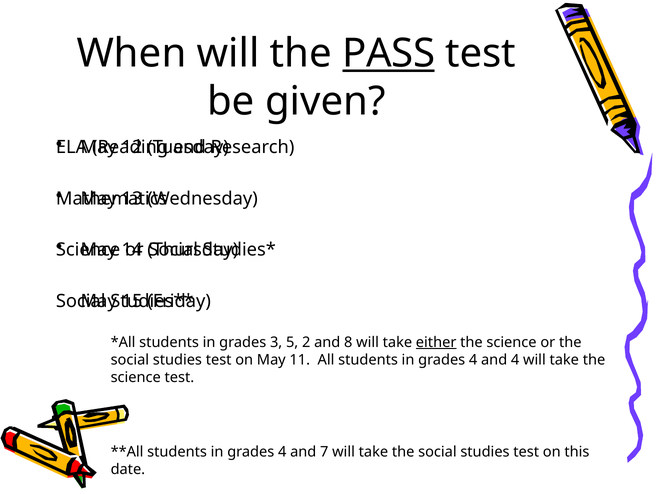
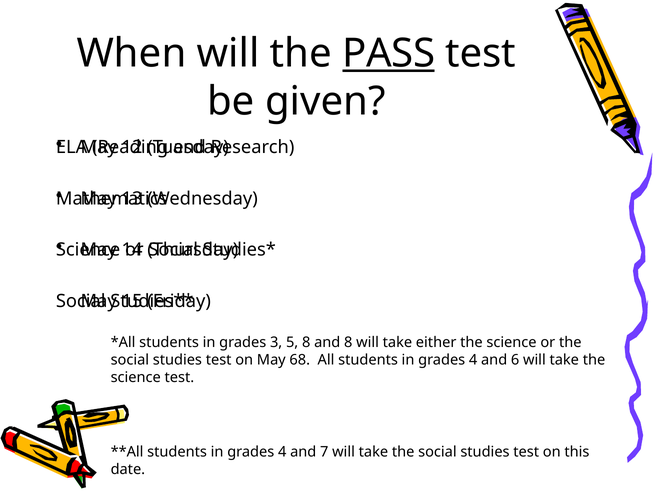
5 2: 2 -> 8
either underline: present -> none
11: 11 -> 68
and 4: 4 -> 6
